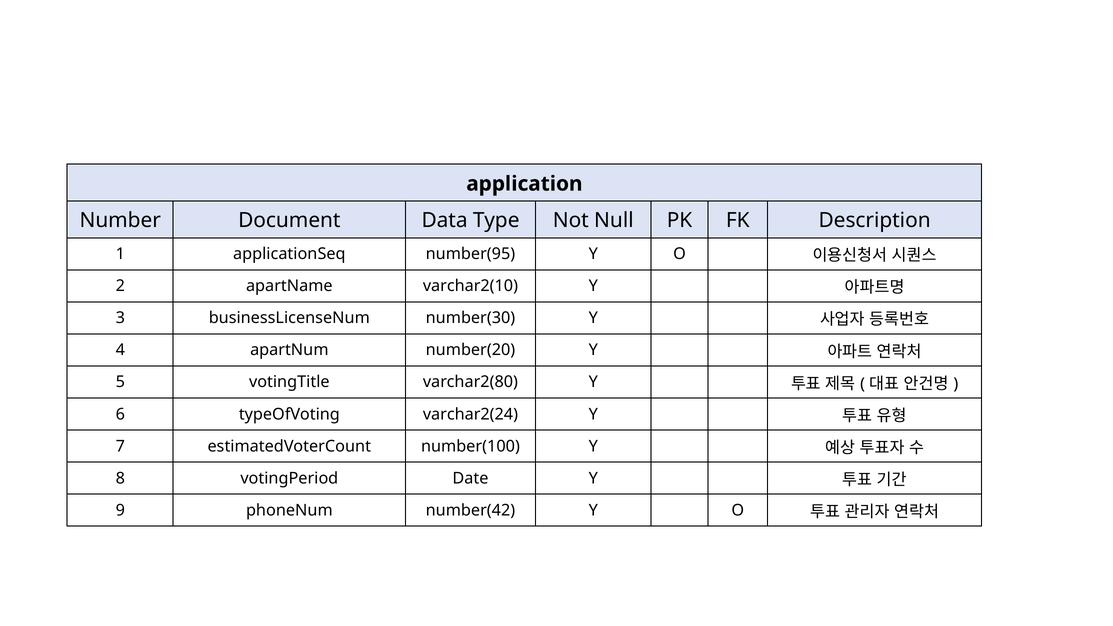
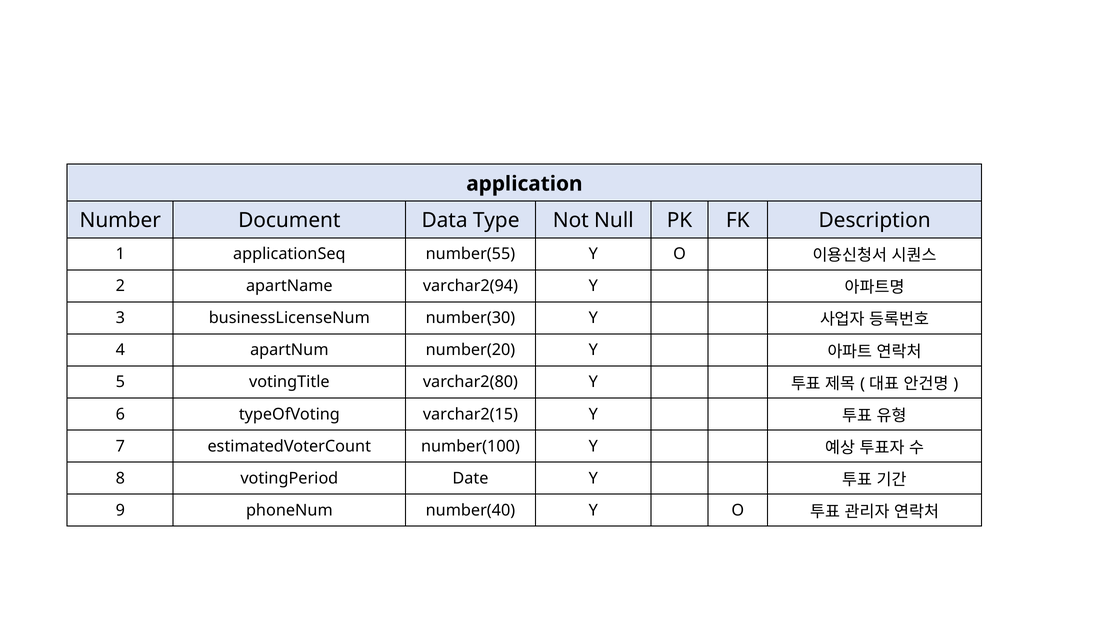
number(95: number(95 -> number(55
varchar2(10: varchar2(10 -> varchar2(94
varchar2(24: varchar2(24 -> varchar2(15
number(42: number(42 -> number(40
